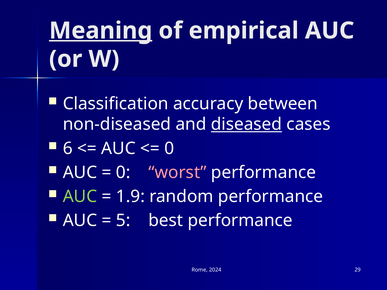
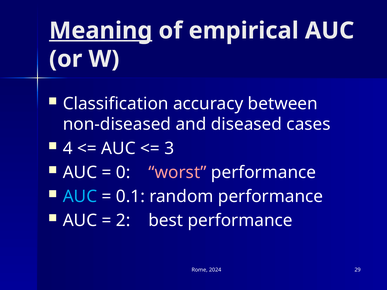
diseased underline: present -> none
6: 6 -> 4
0 at (169, 148): 0 -> 3
AUC at (80, 197) colour: light green -> light blue
1.9: 1.9 -> 0.1
5: 5 -> 2
